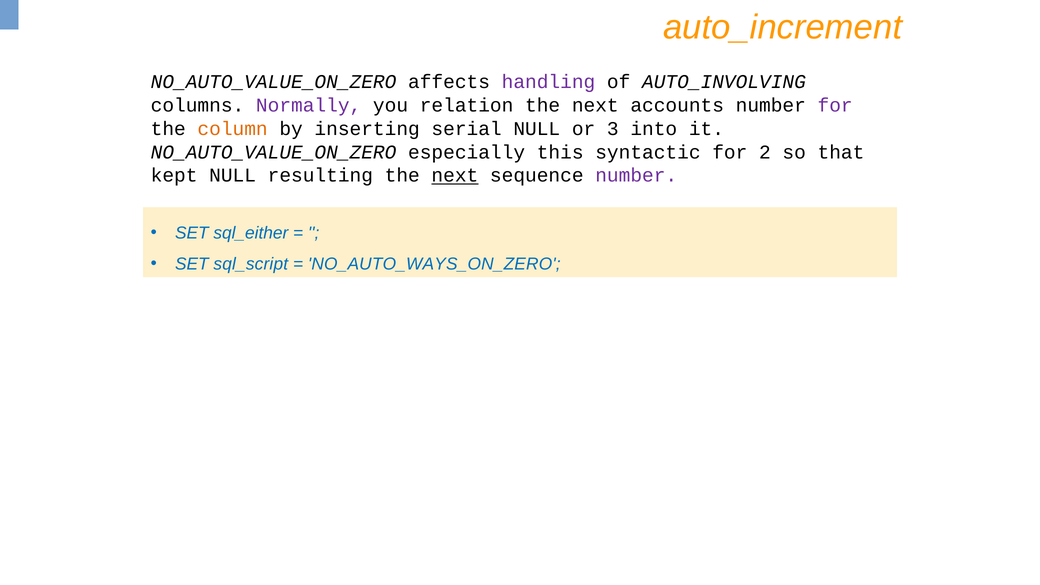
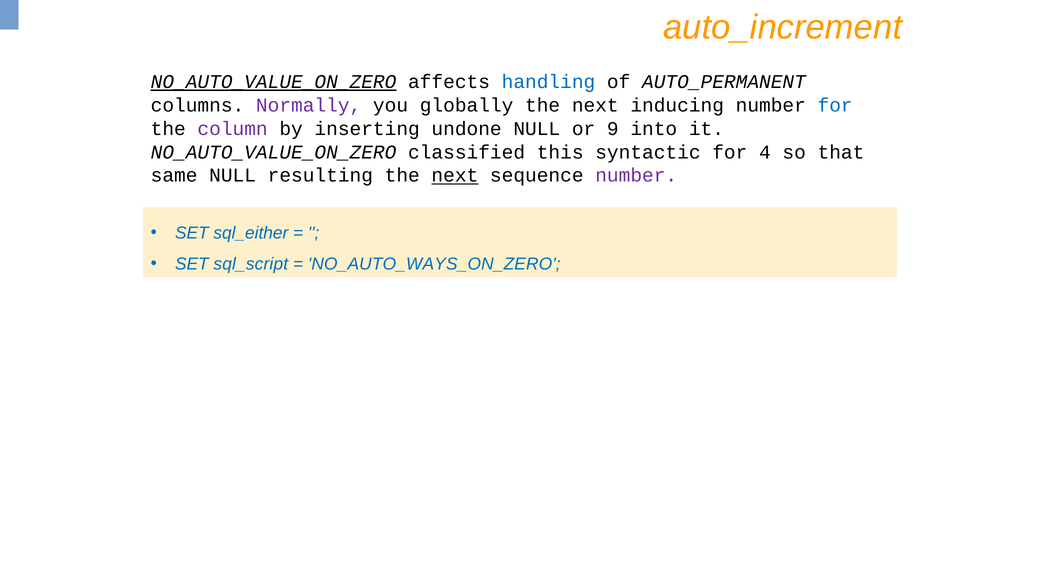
NO_AUTO_VALUE_ON_ZERO at (274, 82) underline: none -> present
handling colour: purple -> blue
AUTO_INVOLVING: AUTO_INVOLVING -> AUTO_PERMANENT
relation: relation -> globally
accounts: accounts -> inducing
for at (835, 105) colour: purple -> blue
column colour: orange -> purple
serial: serial -> undone
3: 3 -> 9
especially: especially -> classified
2: 2 -> 4
kept: kept -> same
